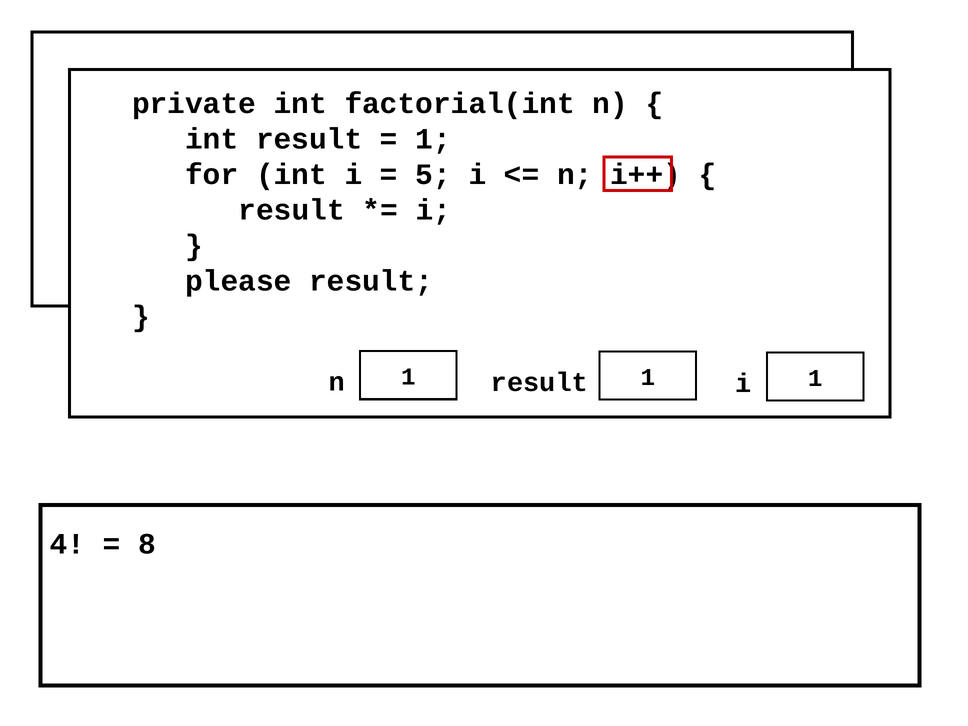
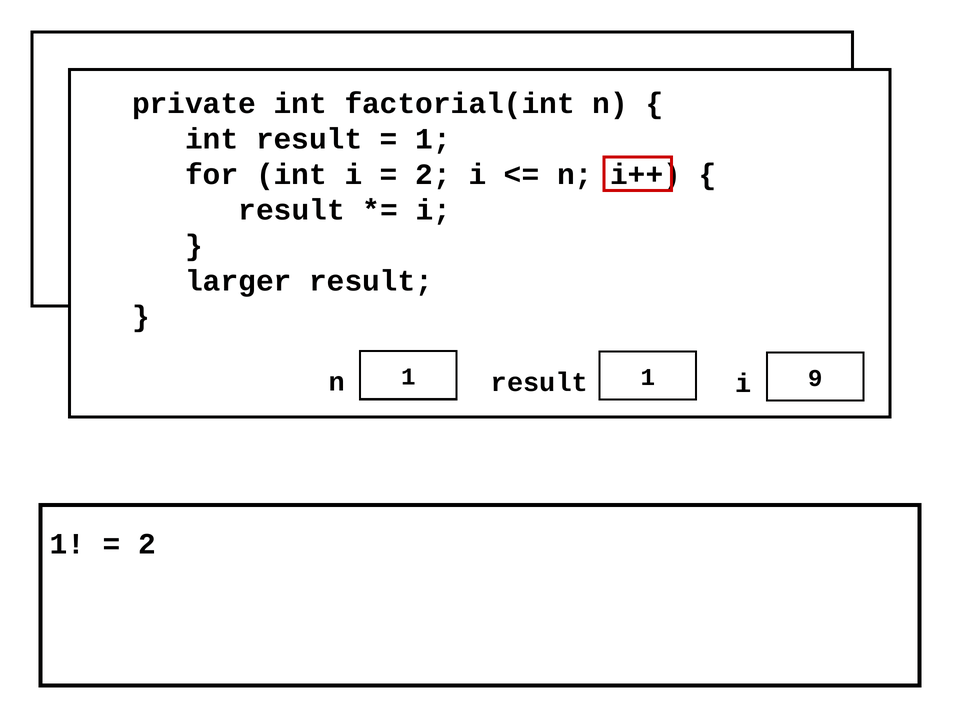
5 at (433, 175): 5 -> 2
please: please -> larger
n 1: 1 -> 9
4 at (68, 544): 4 -> 1
8 at (147, 544): 8 -> 2
